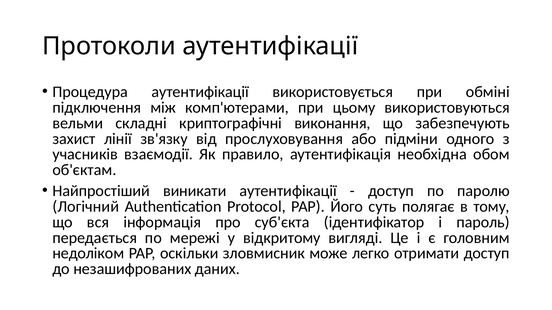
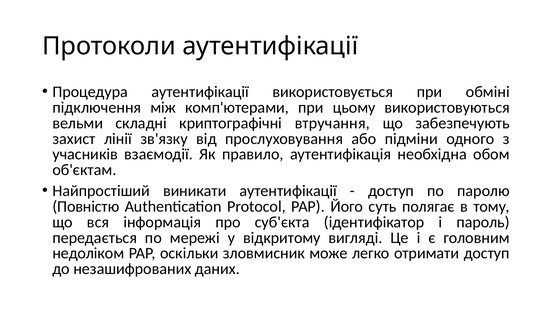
виконання: виконання -> втручання
Логічний: Логічний -> Повністю
